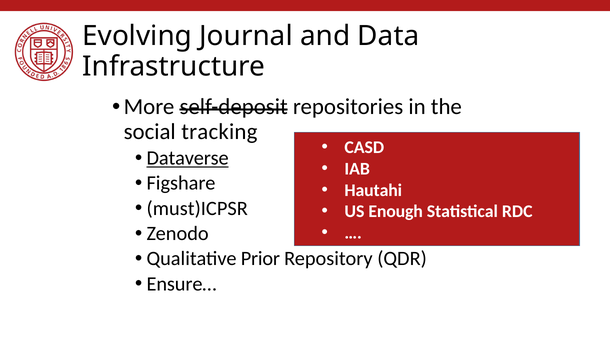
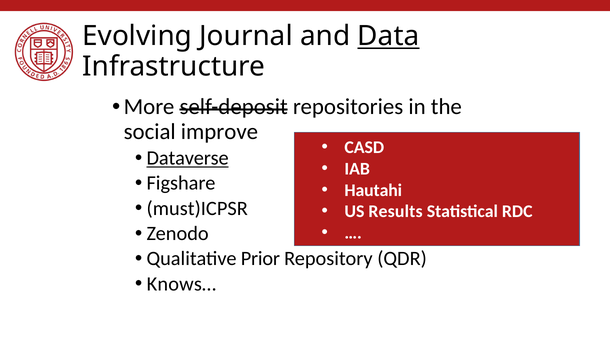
Data underline: none -> present
tracking: tracking -> improve
Enough: Enough -> Results
Ensure…: Ensure… -> Knows…
